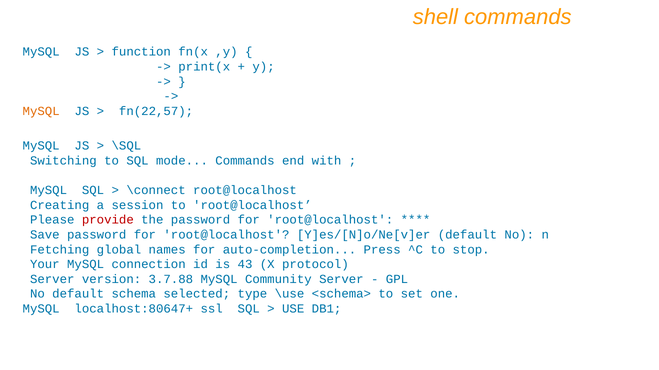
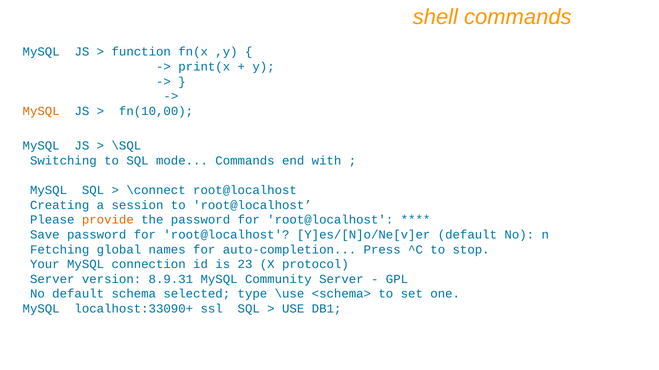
fn(22,57: fn(22,57 -> fn(10,00
provide colour: red -> orange
43: 43 -> 23
3.7.88: 3.7.88 -> 8.9.31
localhost:80647+: localhost:80647+ -> localhost:33090+
